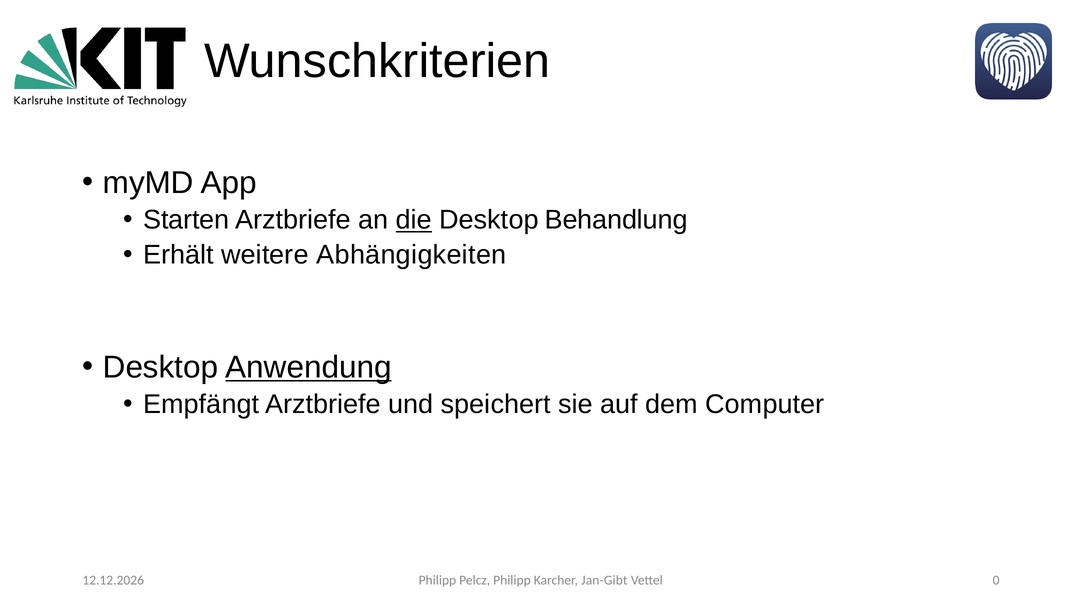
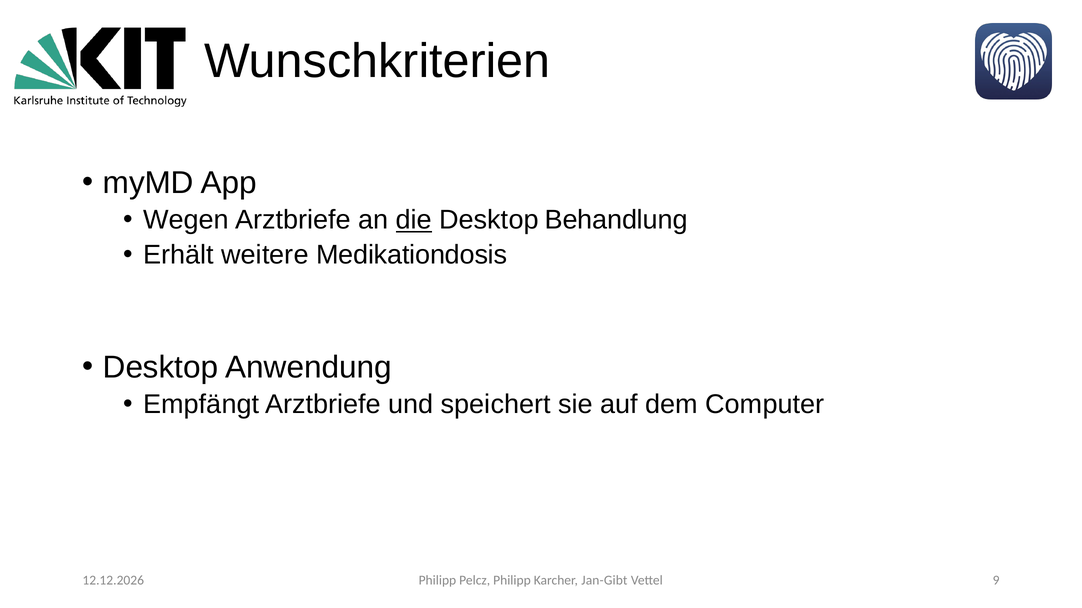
Starten: Starten -> Wegen
Abhängigkeiten: Abhängigkeiten -> Medikationdosis
Anwendung underline: present -> none
0: 0 -> 9
